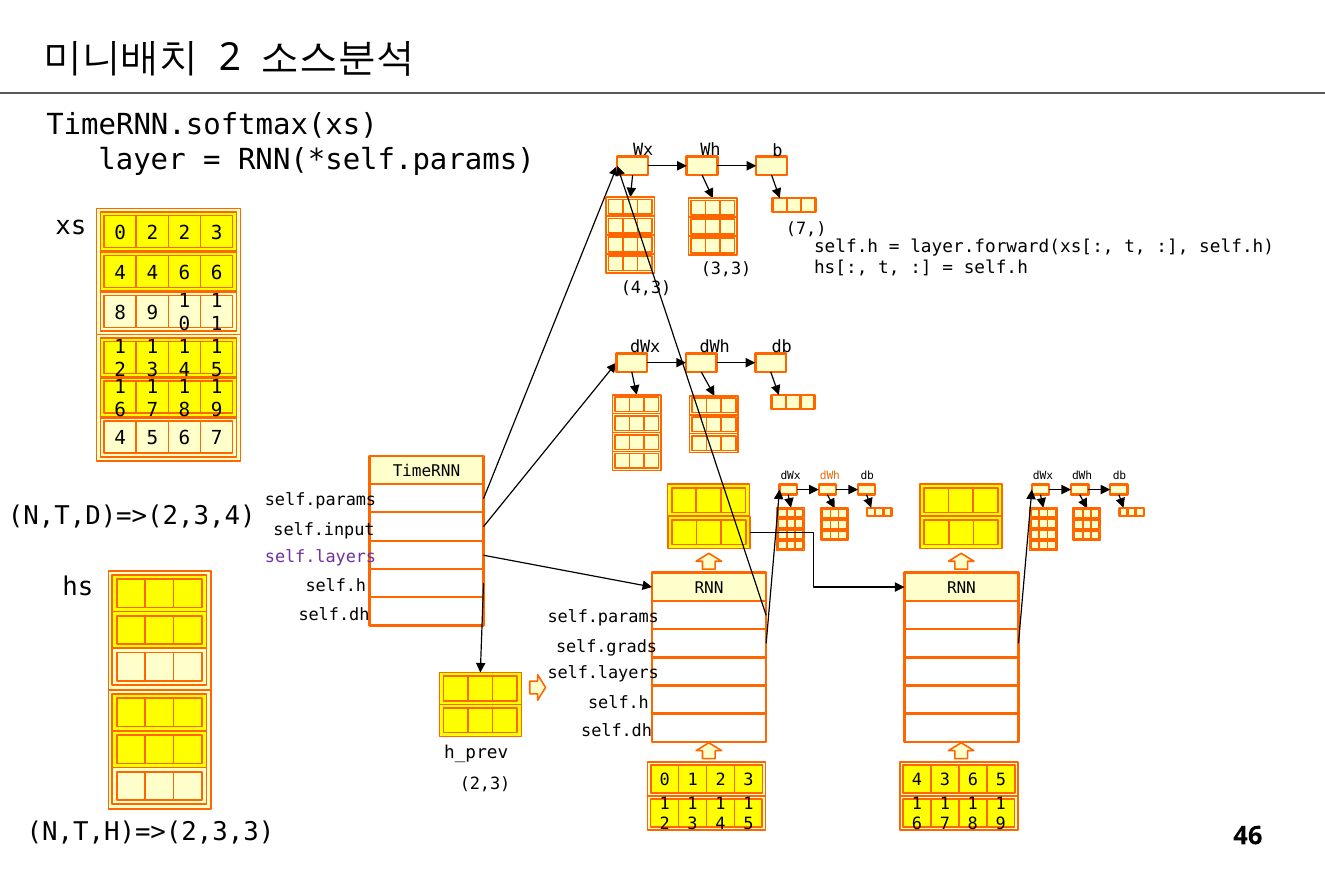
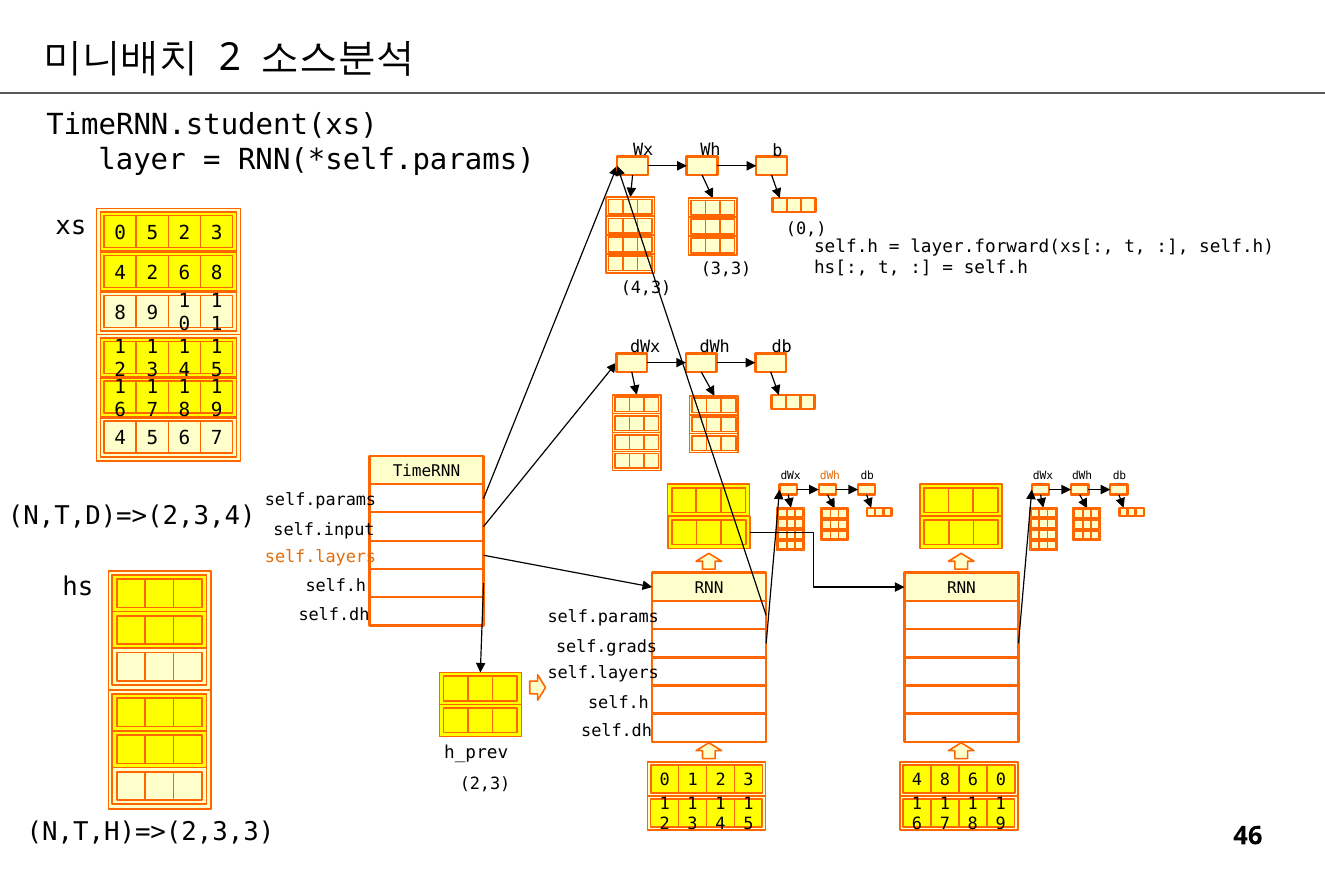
TimeRNN.softmax(xs: TimeRNN.softmax(xs -> TimeRNN.student(xs
7 at (806, 229): 7 -> 0
0 2: 2 -> 5
4 4: 4 -> 2
6 6: 6 -> 8
self.layers at (321, 556) colour: purple -> orange
4 3: 3 -> 8
6 5: 5 -> 0
